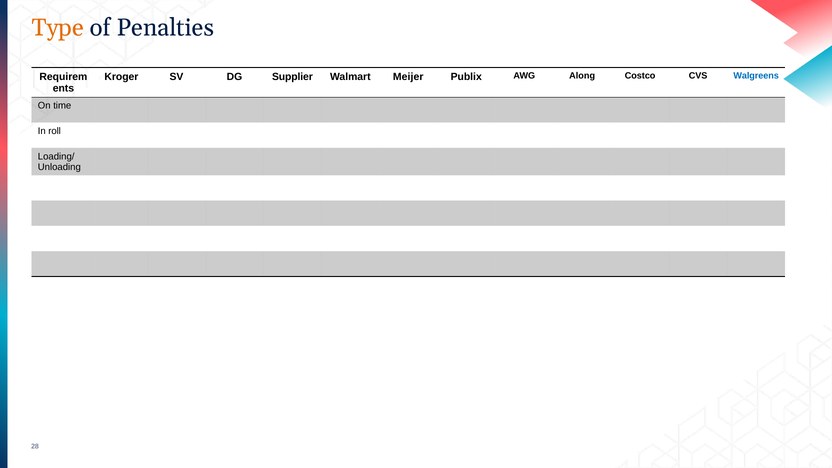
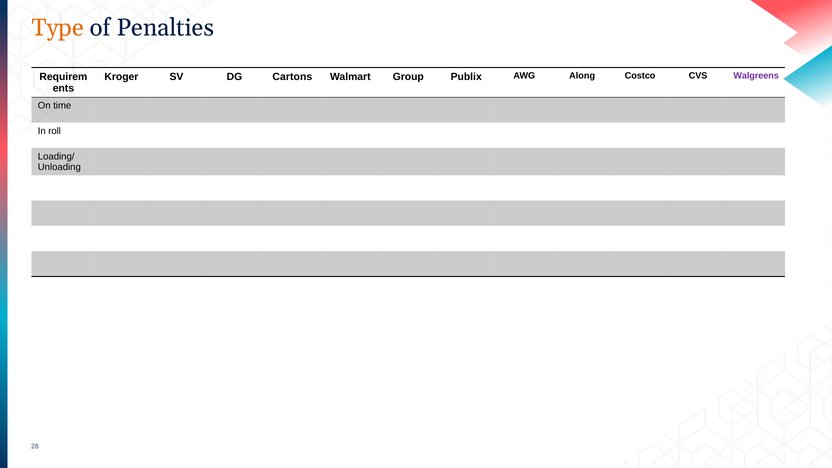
Supplier: Supplier -> Cartons
Meijer: Meijer -> Group
Walgreens colour: blue -> purple
